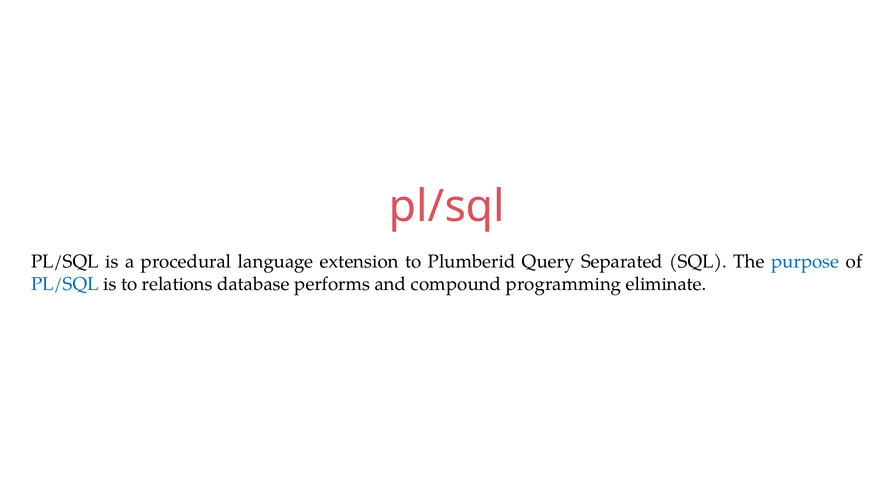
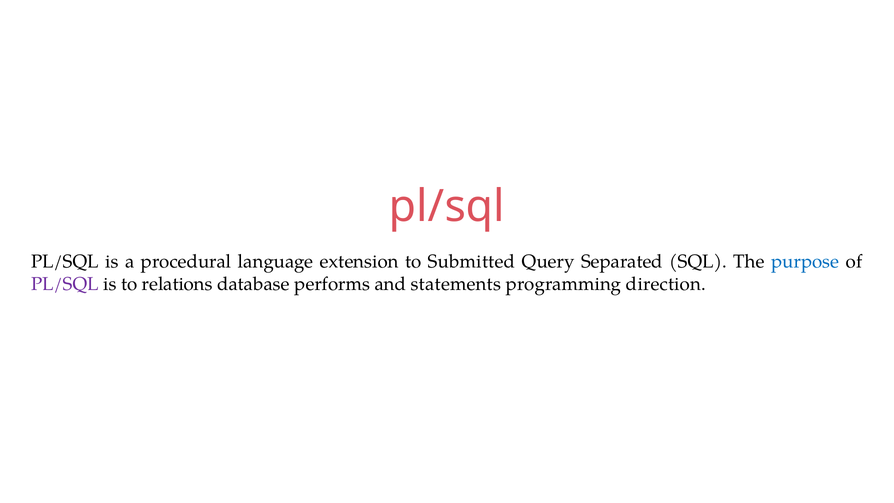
Plumberid: Plumberid -> Submitted
PL/SQL at (65, 284) colour: blue -> purple
compound: compound -> statements
eliminate: eliminate -> direction
